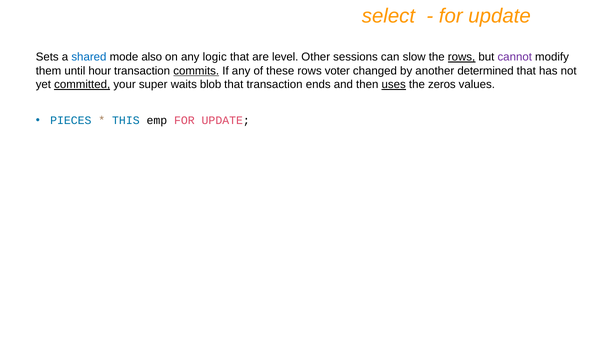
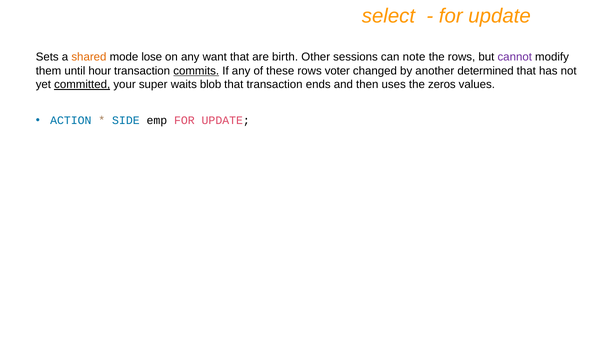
shared colour: blue -> orange
also: also -> lose
logic: logic -> want
level: level -> birth
slow: slow -> note
rows at (462, 57) underline: present -> none
uses underline: present -> none
PIECES: PIECES -> ACTION
THIS: THIS -> SIDE
